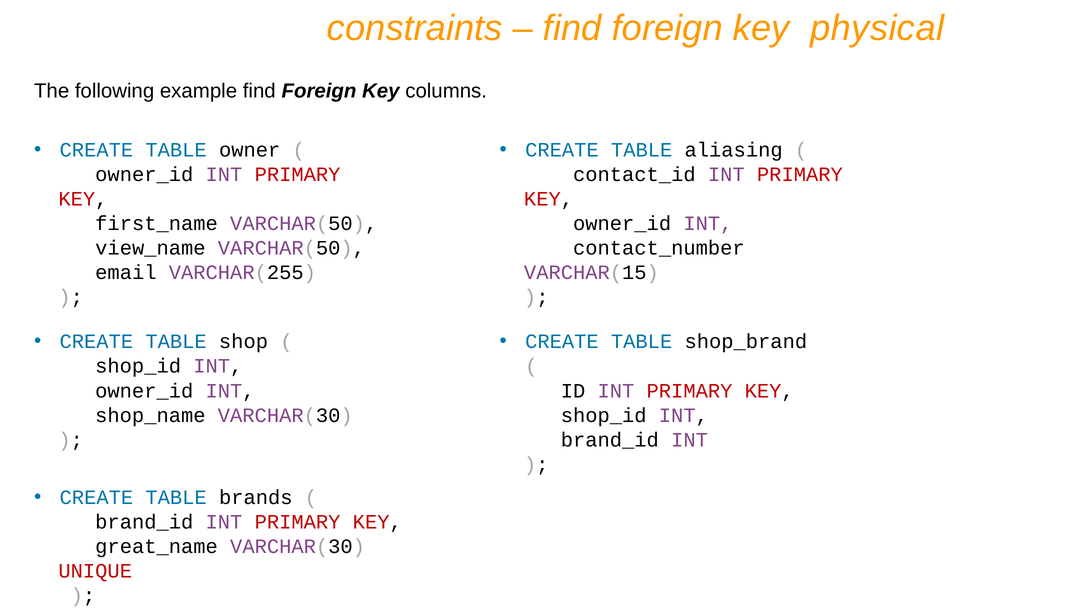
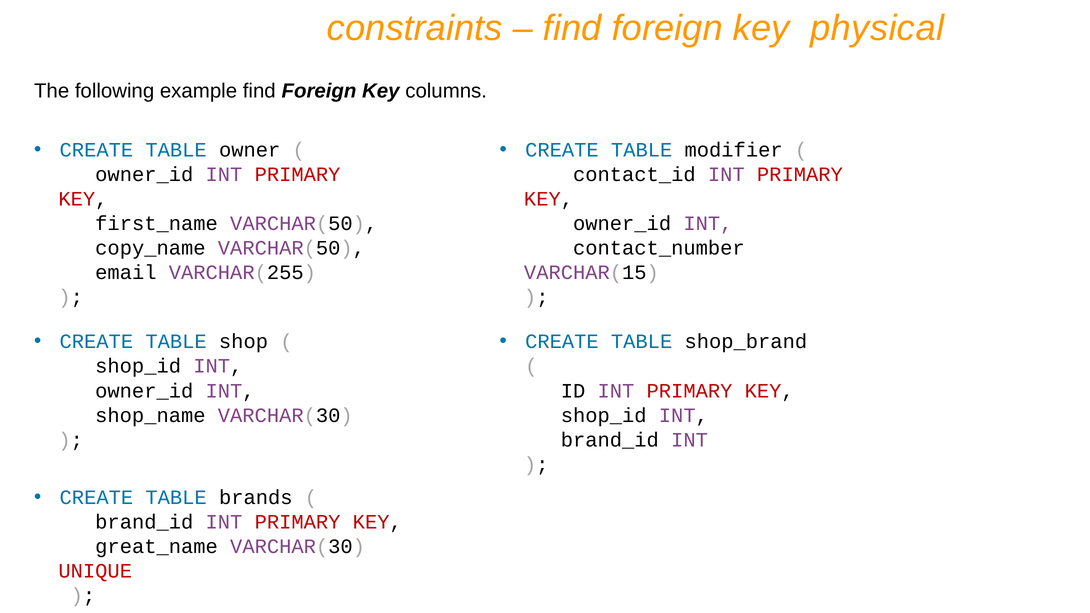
aliasing: aliasing -> modifier
view_name: view_name -> copy_name
